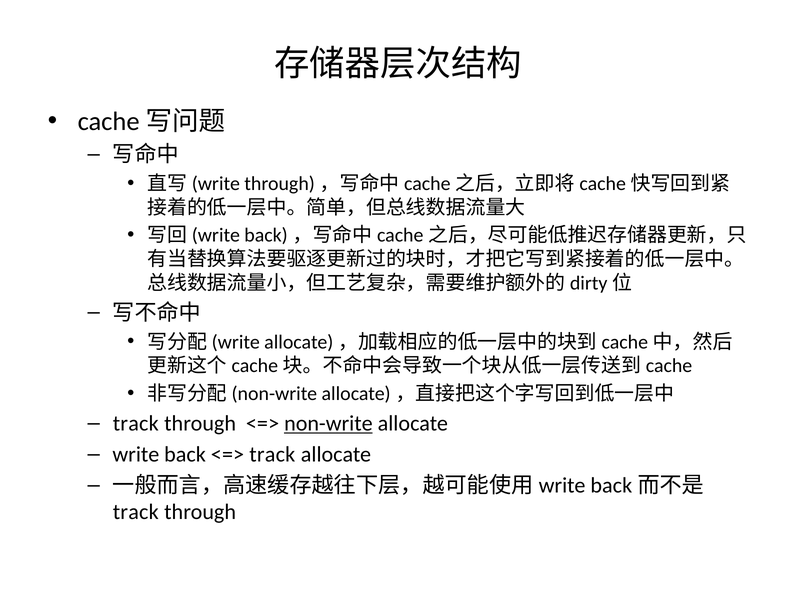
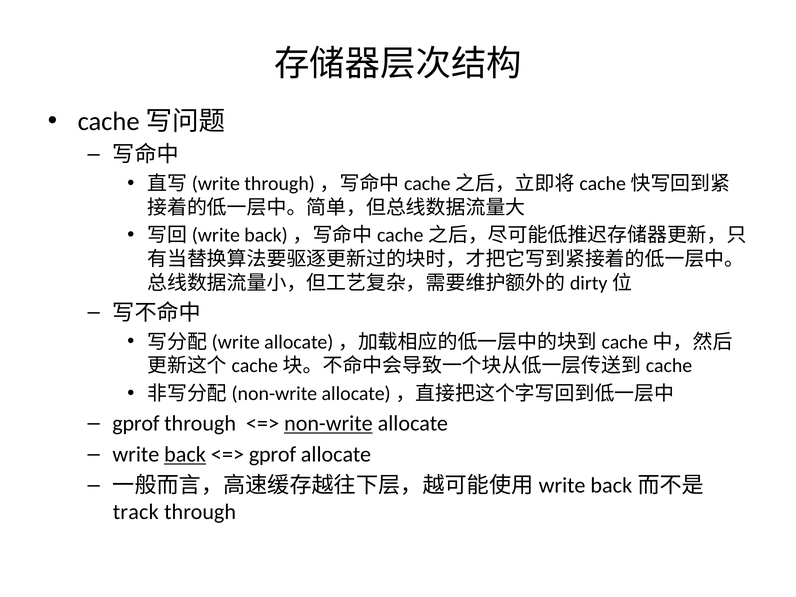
track at (136, 424): track -> gprof
back underline: none -> present
track at (272, 455): track -> gprof
